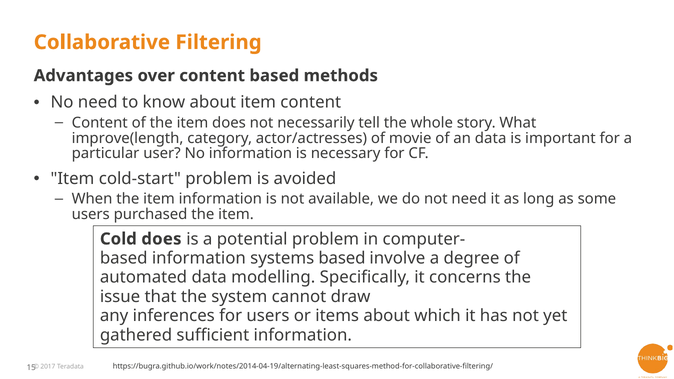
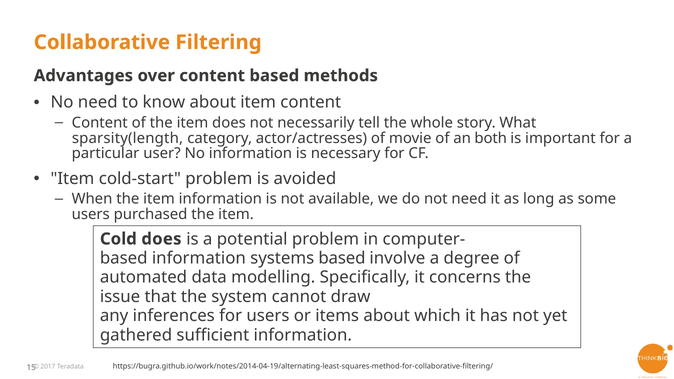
improve(length: improve(length -> sparsity(length
an data: data -> both
